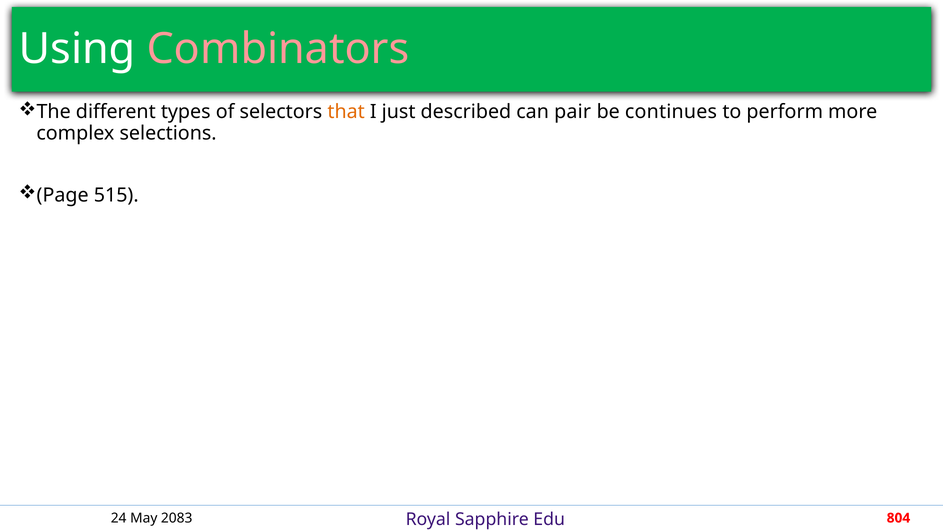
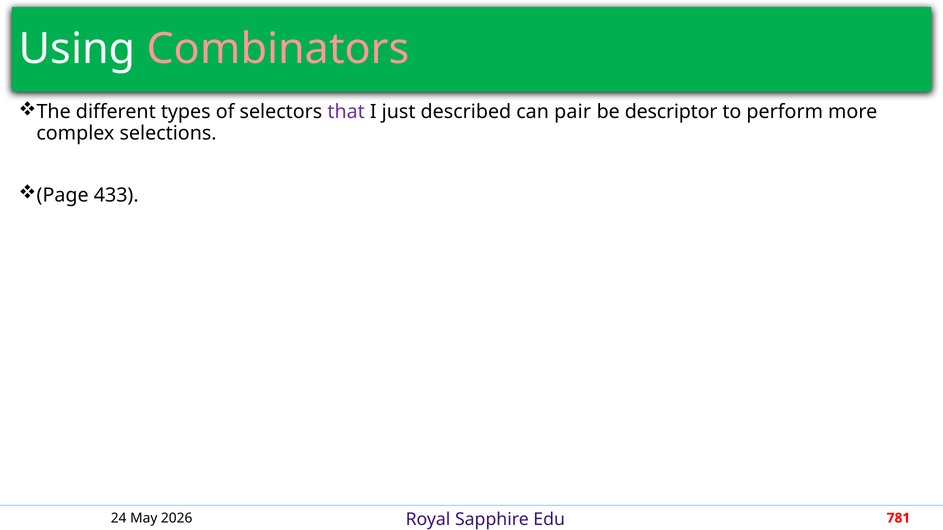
that colour: orange -> purple
continues: continues -> descriptor
515: 515 -> 433
2083: 2083 -> 2026
804: 804 -> 781
